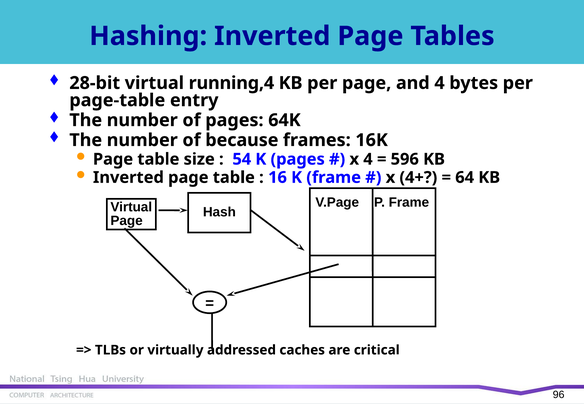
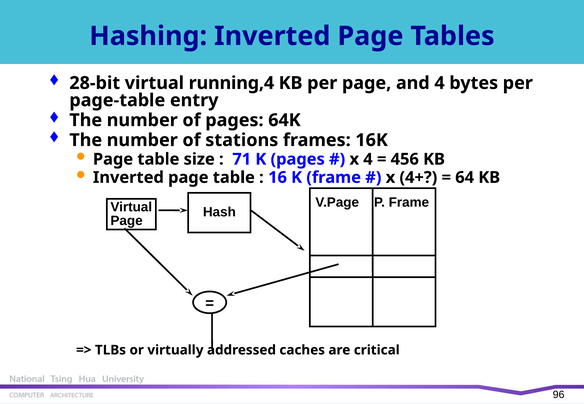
because: because -> stations
54: 54 -> 71
596: 596 -> 456
